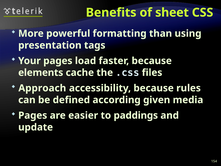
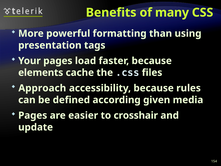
sheet: sheet -> many
paddings: paddings -> crosshair
